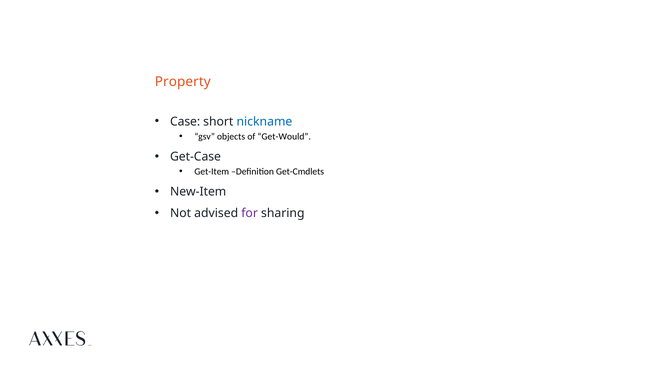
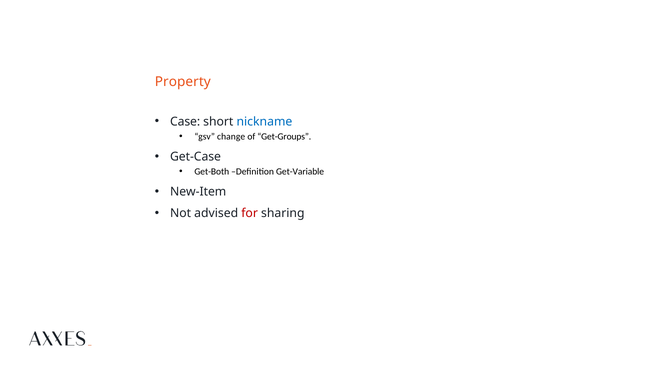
objects: objects -> change
Get-Would: Get-Would -> Get-Groups
Get-Item: Get-Item -> Get-Both
Get-Cmdlets: Get-Cmdlets -> Get-Variable
for colour: purple -> red
